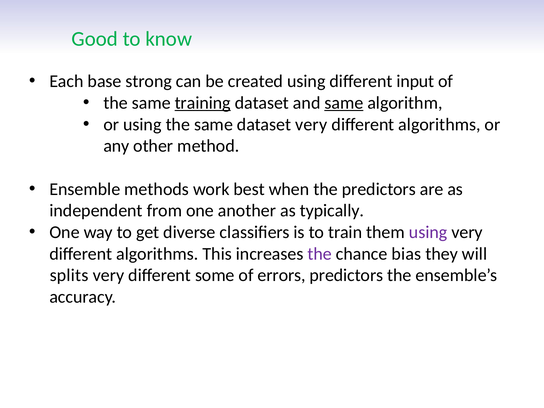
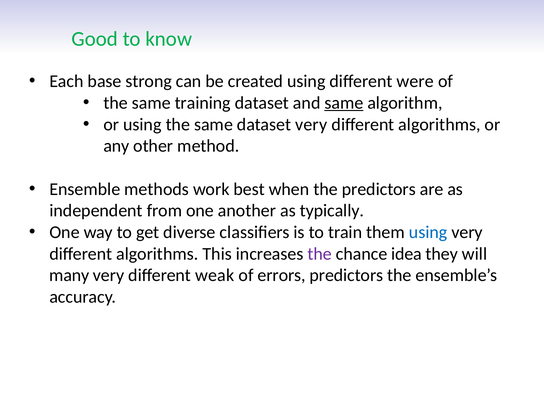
input: input -> were
training underline: present -> none
using at (428, 232) colour: purple -> blue
bias: bias -> idea
splits: splits -> many
some: some -> weak
